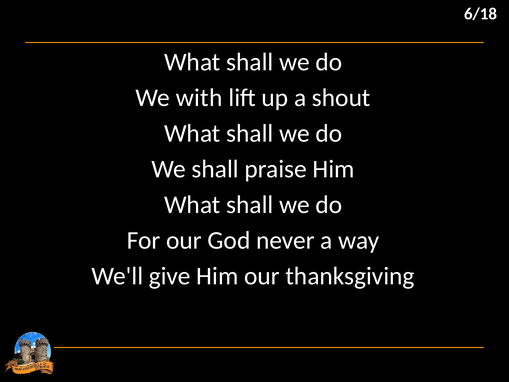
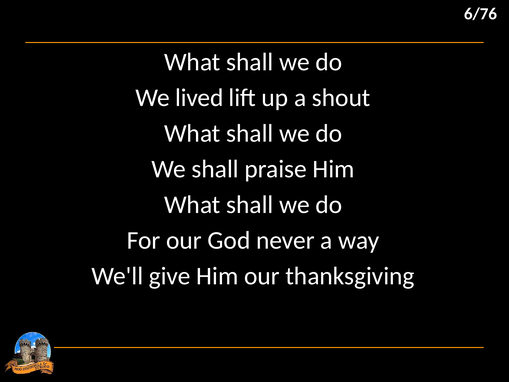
6/18: 6/18 -> 6/76
with: with -> lived
